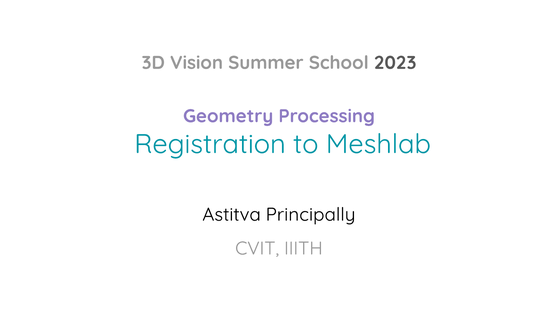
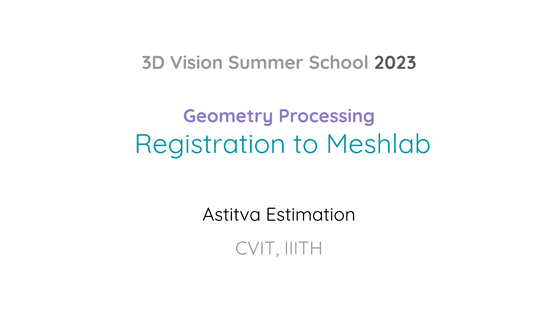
Principally: Principally -> Estimation
